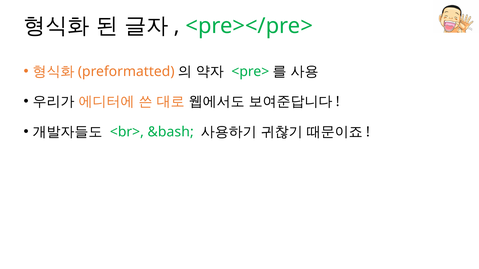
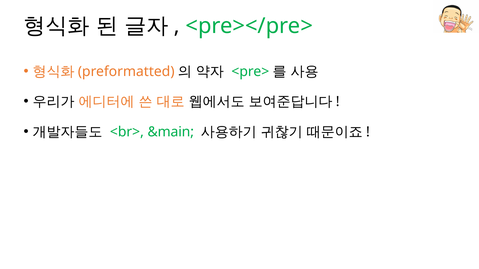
&bash: &bash -> &main
